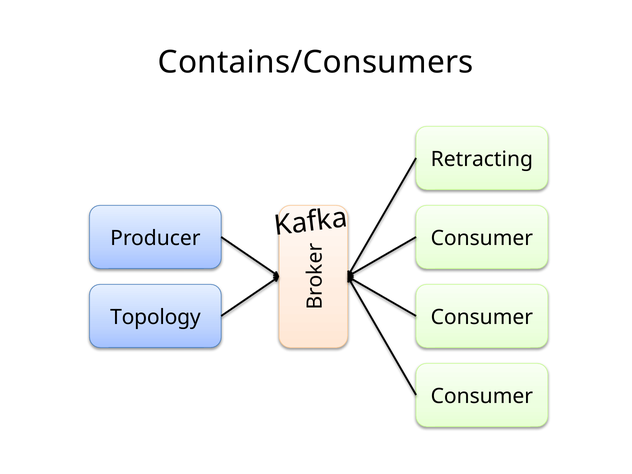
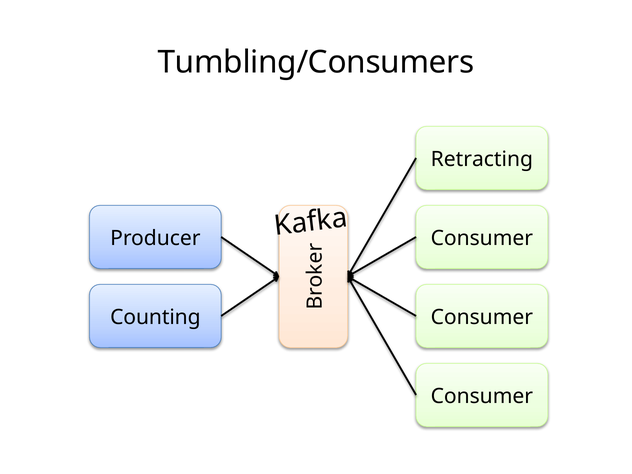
Contains/Consumers: Contains/Consumers -> Tumbling/Consumers
Topology: Topology -> Counting
